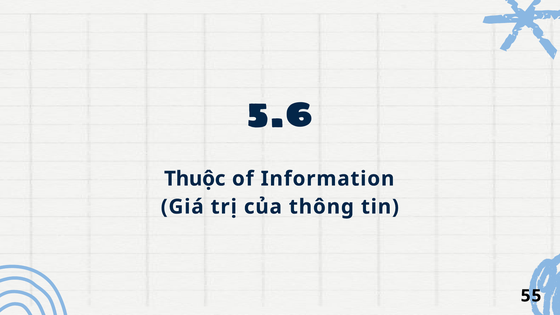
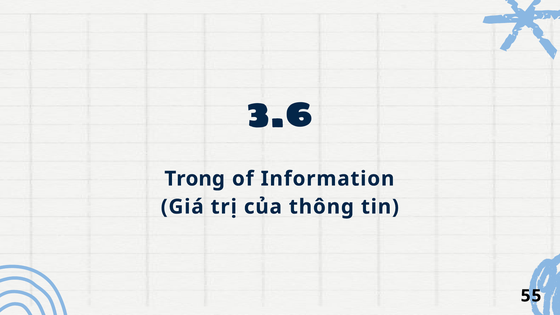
5.6: 5.6 -> 3.6
Thuộc: Thuộc -> Trong
